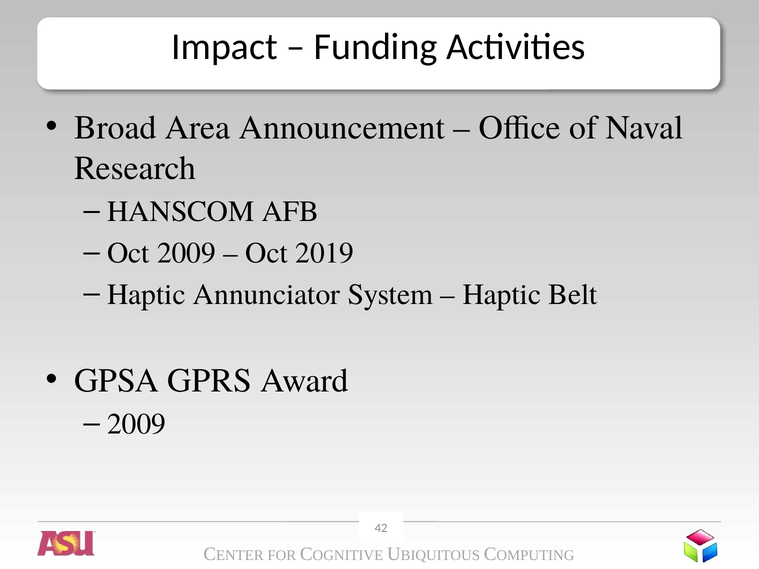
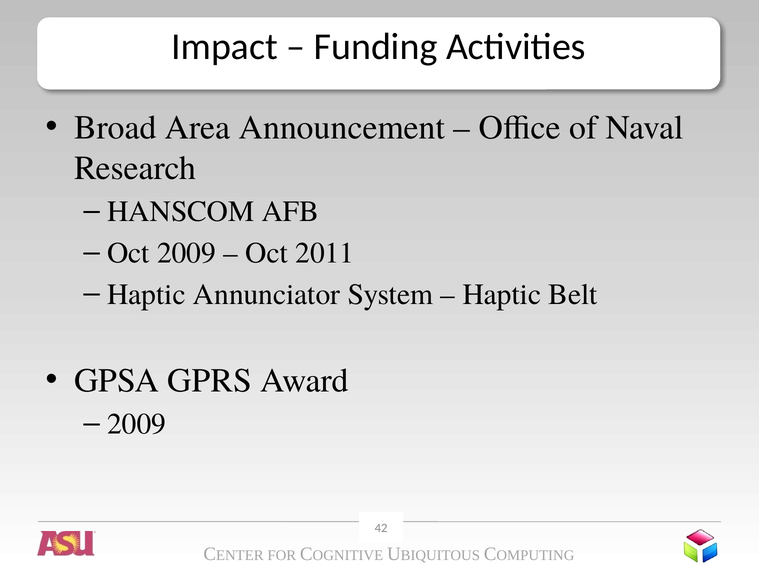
2019: 2019 -> 2011
